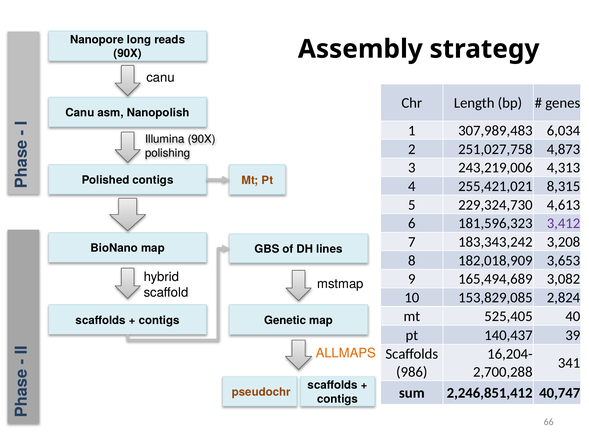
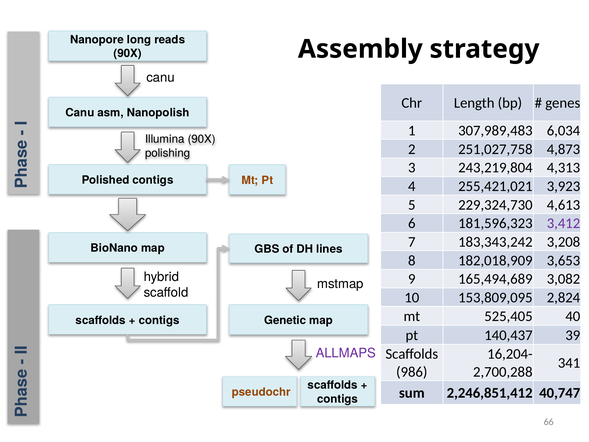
243,219,006: 243,219,006 -> 243,219,804
8,315: 8,315 -> 3,923
153,829,085: 153,829,085 -> 153,809,095
ALLMAPS colour: orange -> purple
